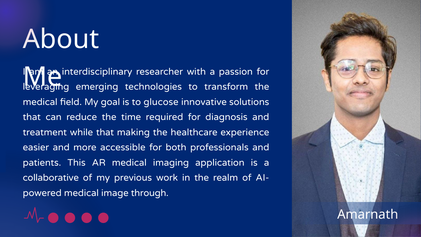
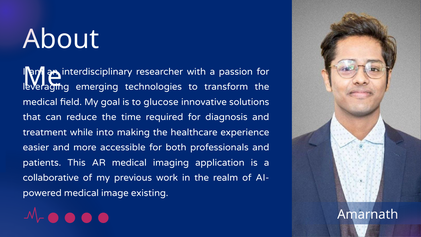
while that: that -> into
through: through -> existing
